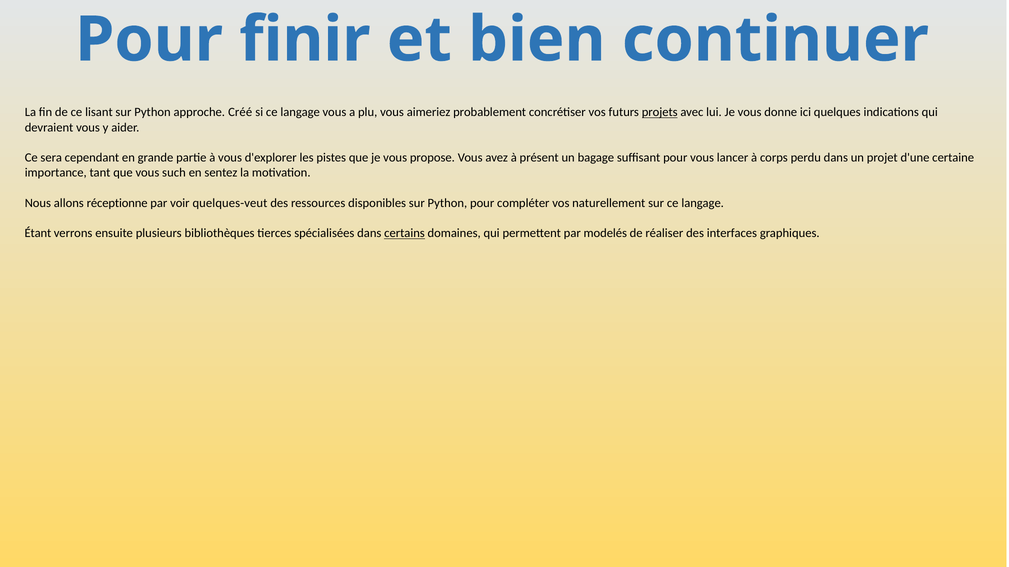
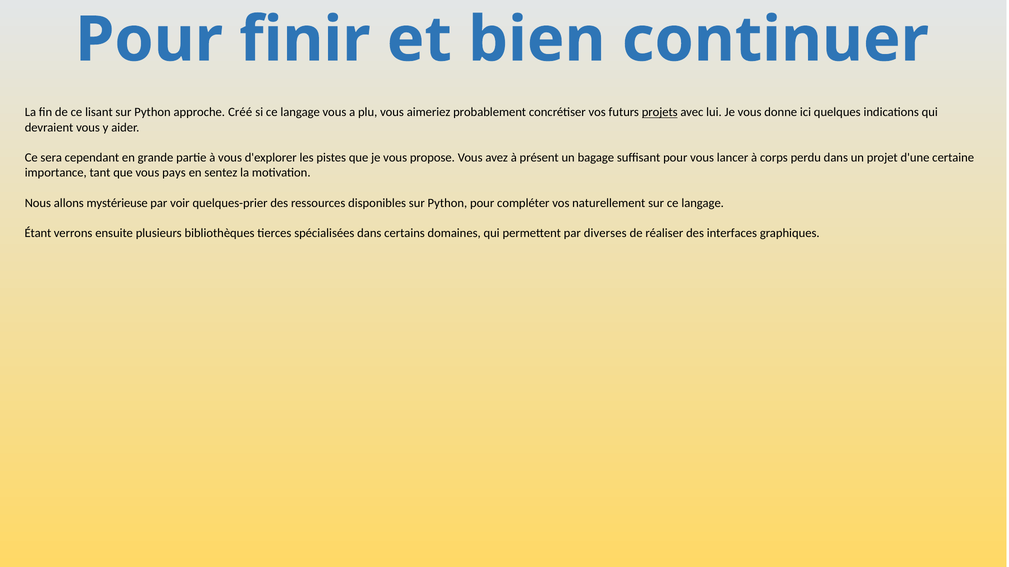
such: such -> pays
réceptionne: réceptionne -> mystérieuse
quelques-veut: quelques-veut -> quelques-prier
certains underline: present -> none
modelés: modelés -> diverses
